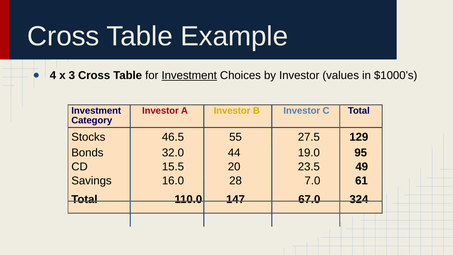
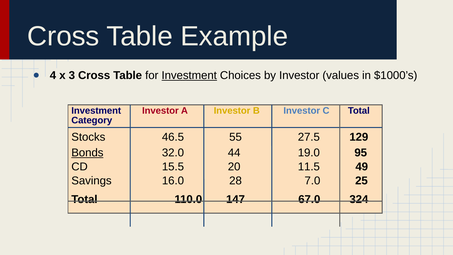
Bonds underline: none -> present
23.5: 23.5 -> 11.5
61: 61 -> 25
